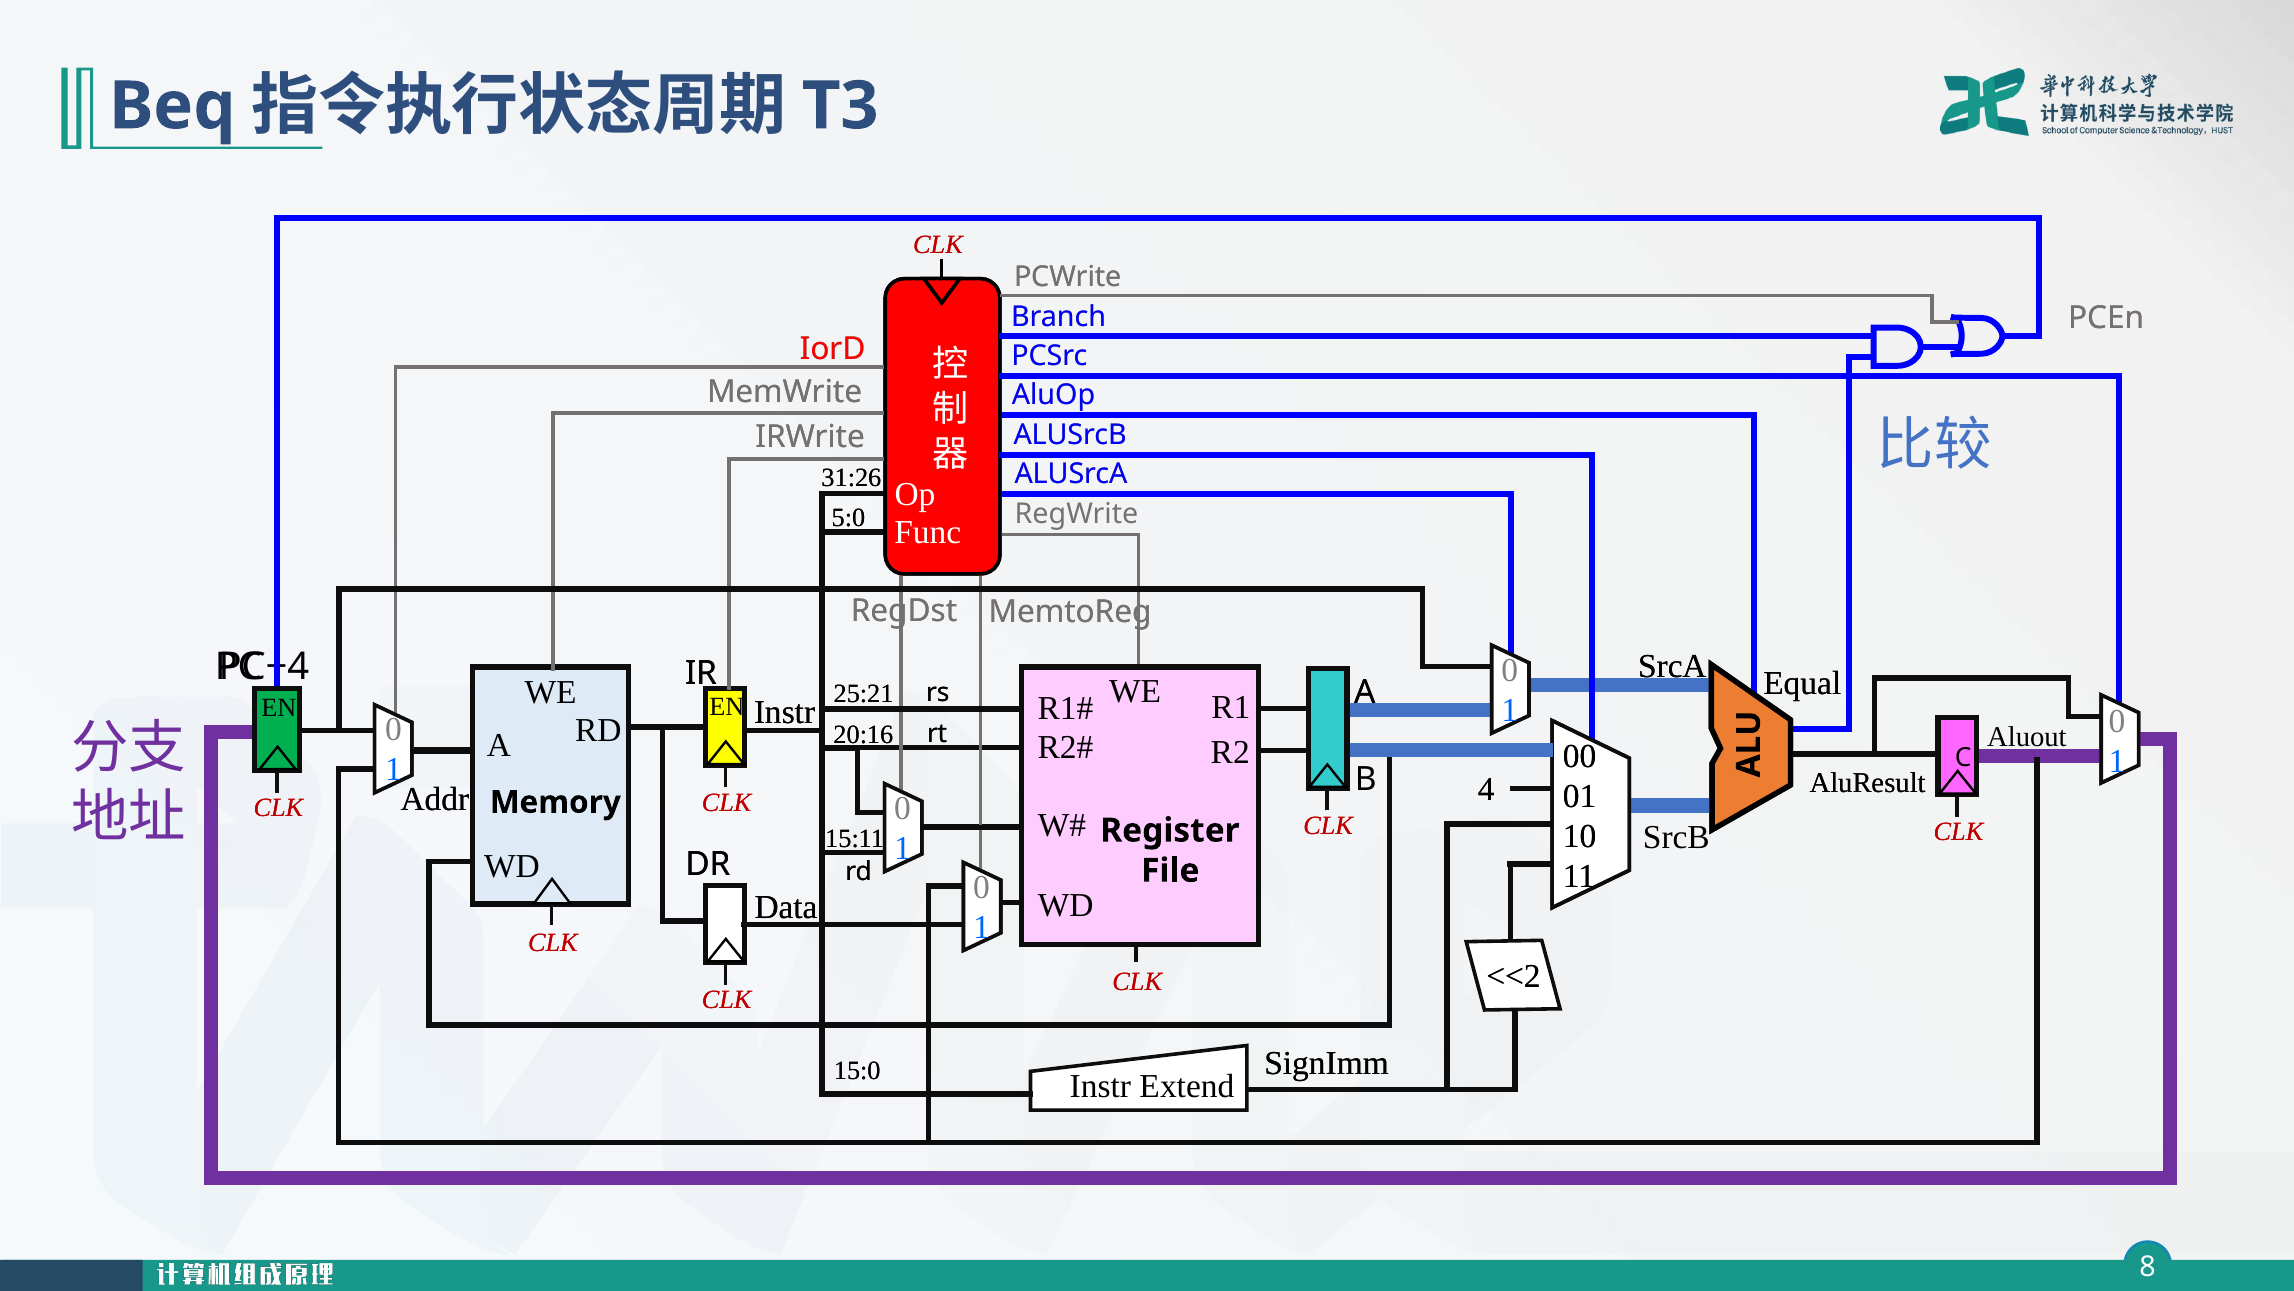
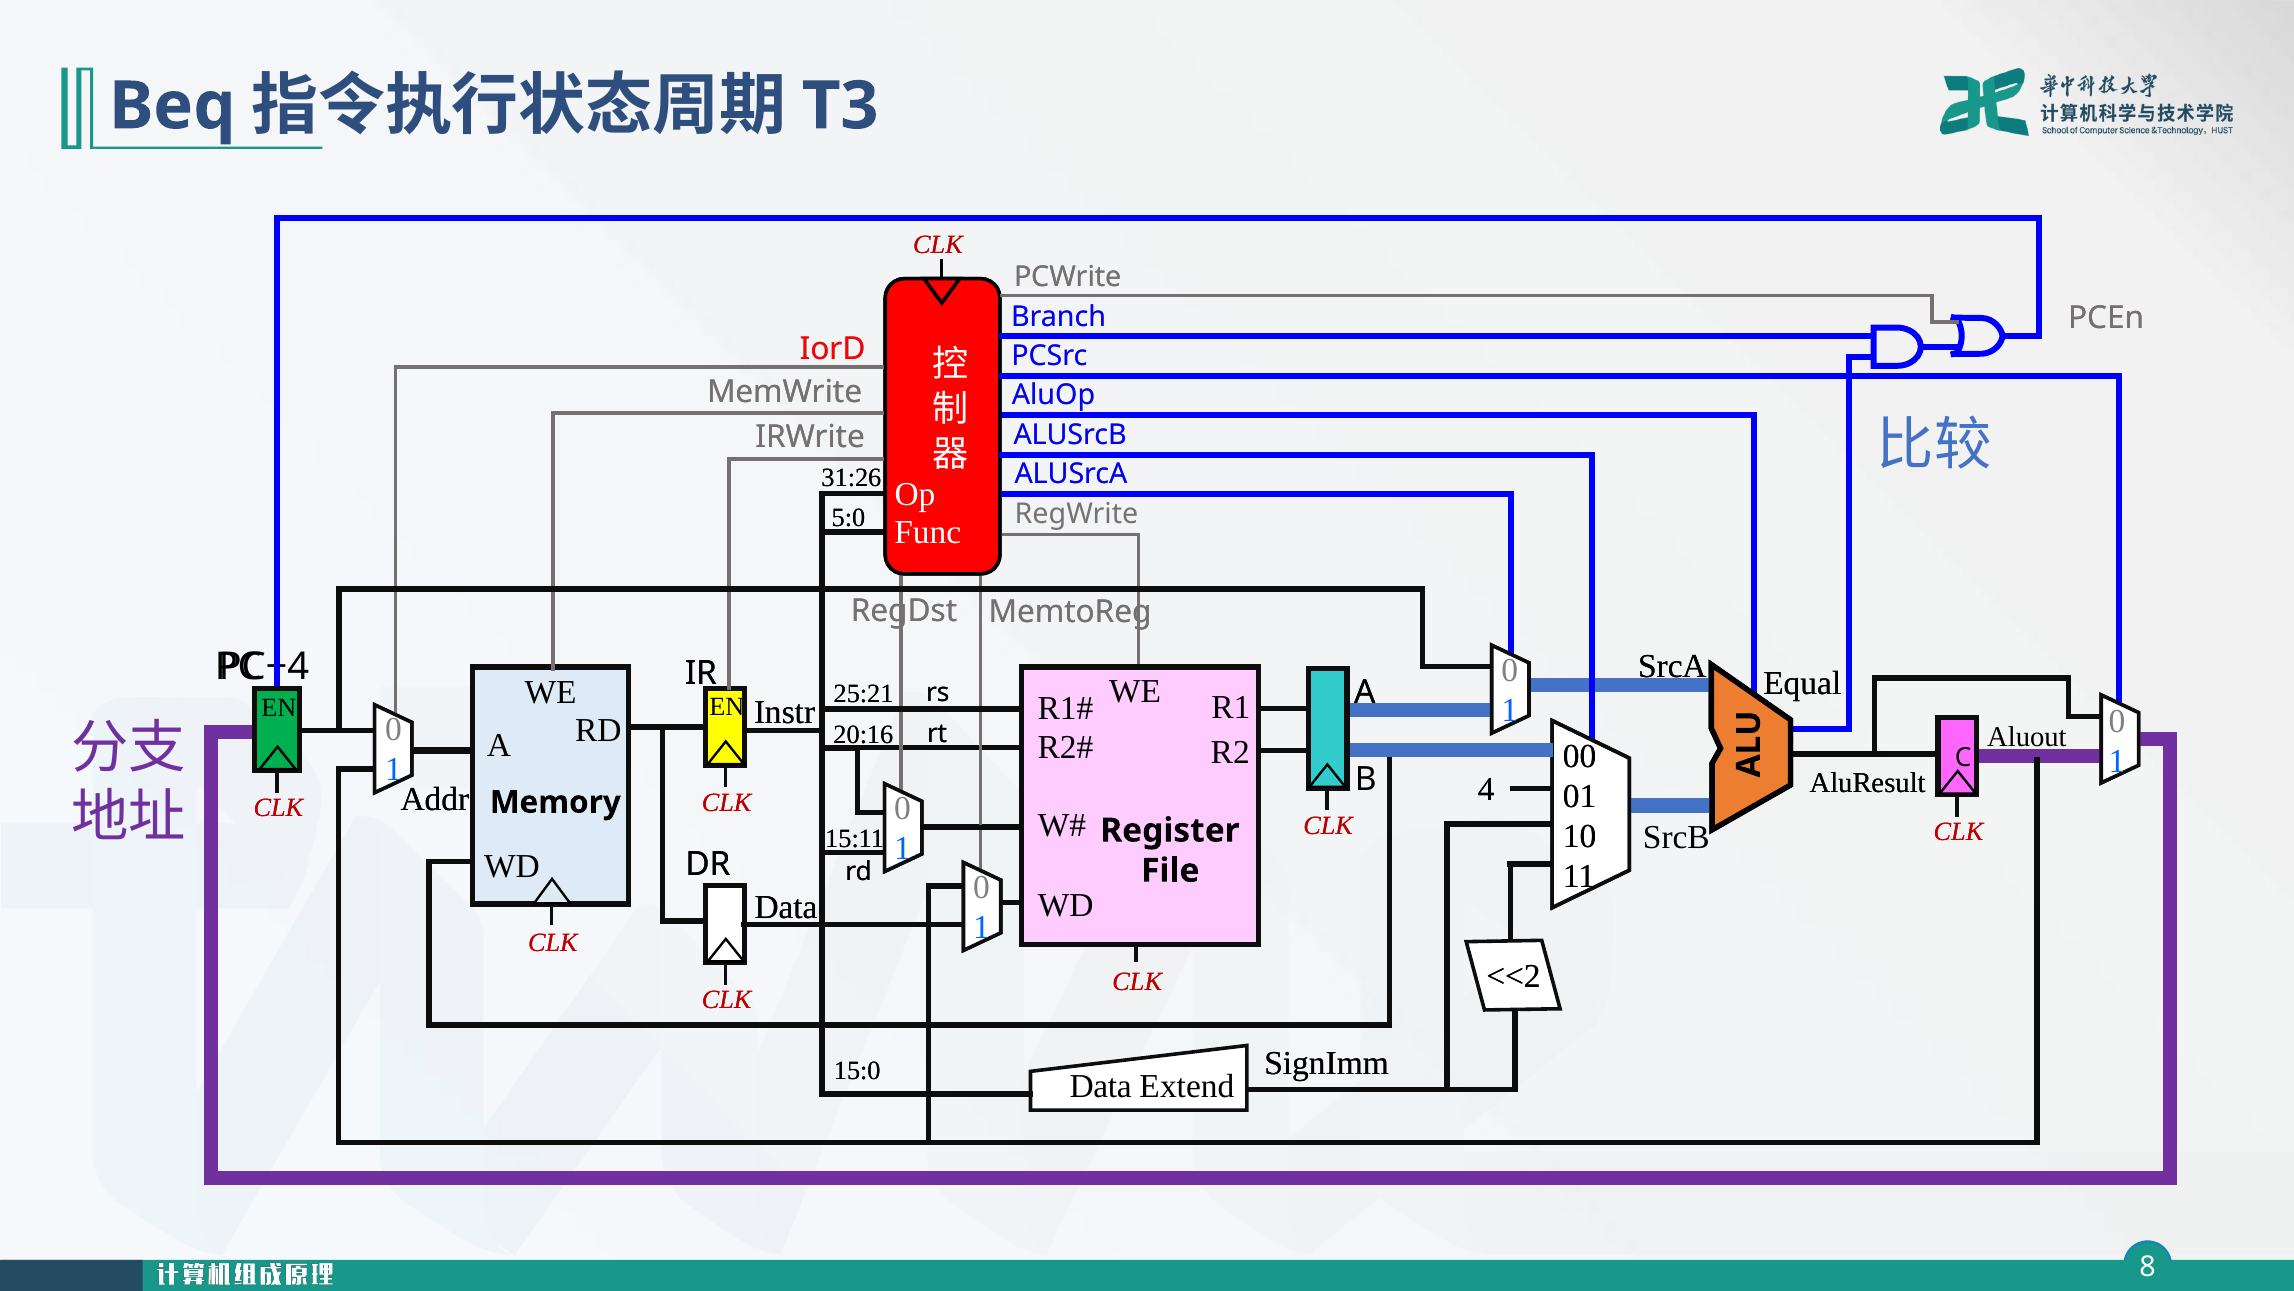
Instr at (1100, 1086): Instr -> Data
